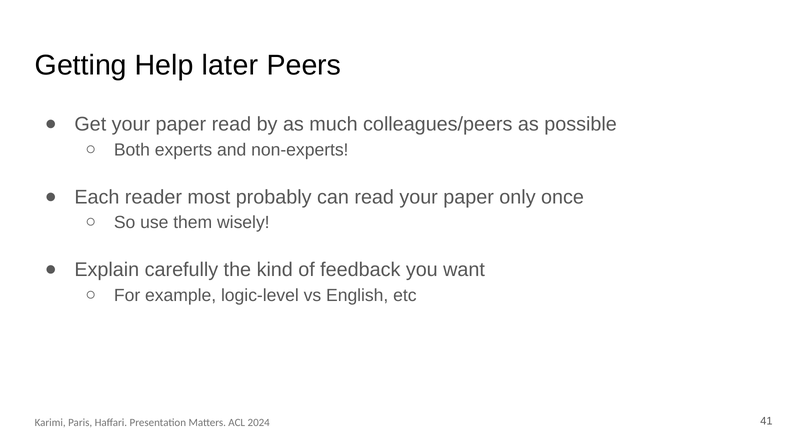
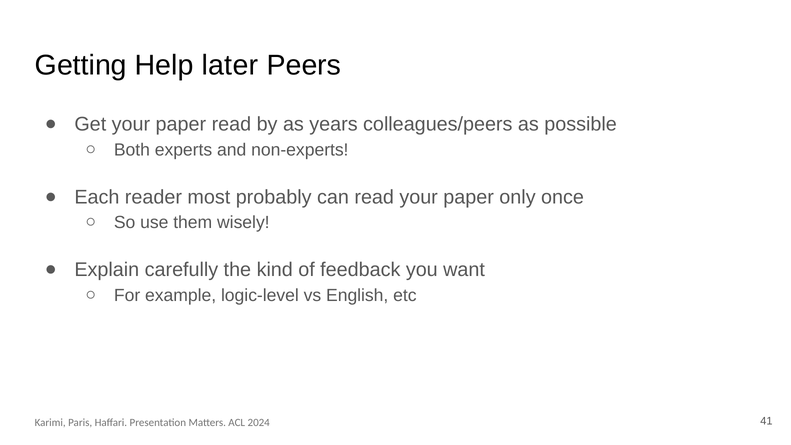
much: much -> years
